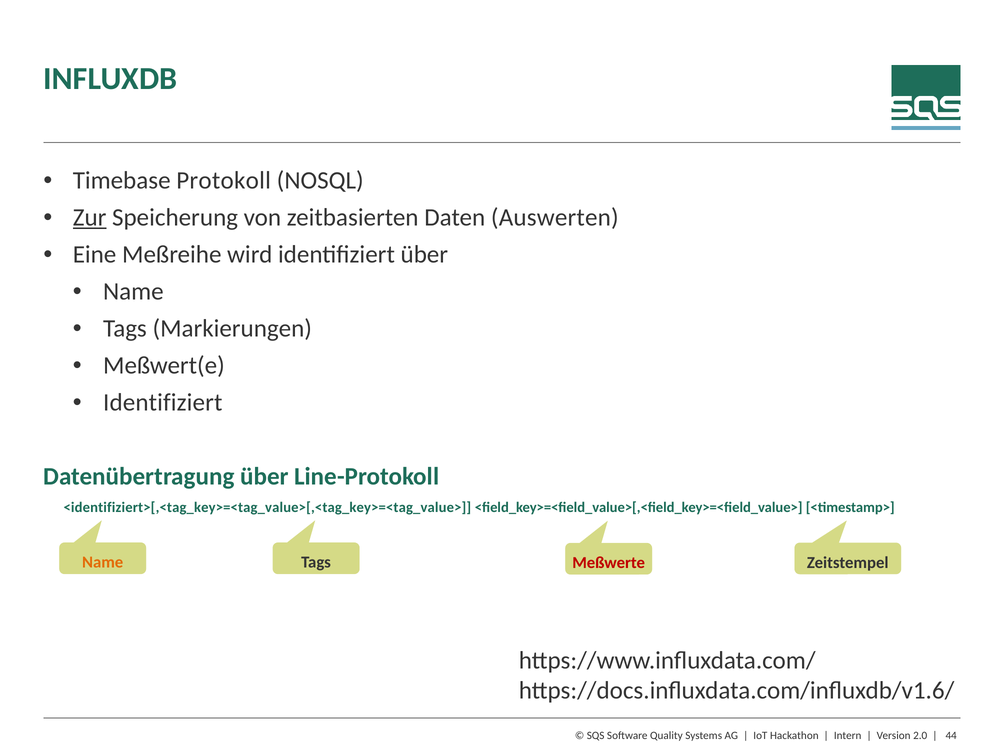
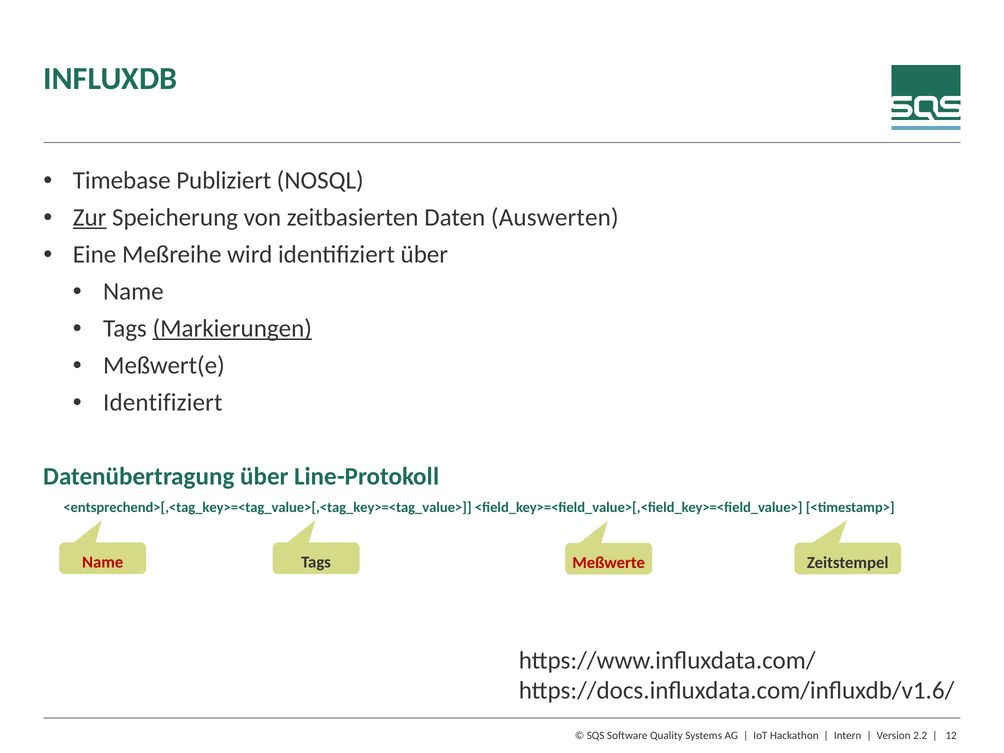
Protokoll: Protokoll -> Publiziert
Markierungen underline: none -> present
<identifiziert>[,<tag_key>=<tag_value>[,<tag_key>=<tag_value>: <identifiziert>[,<tag_key>=<tag_value>[,<tag_key>=<tag_value> -> <entsprechend>[,<tag_key>=<tag_value>[,<tag_key>=<tag_value>
Name at (103, 562) colour: orange -> red
2.0: 2.0 -> 2.2
44: 44 -> 12
